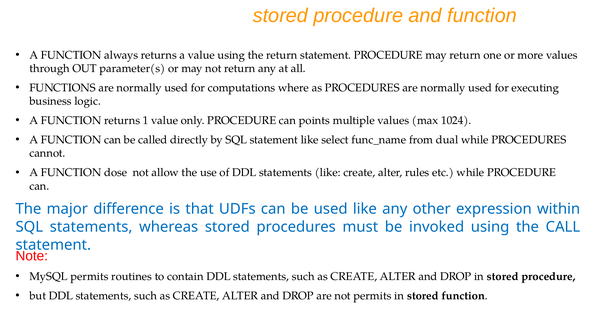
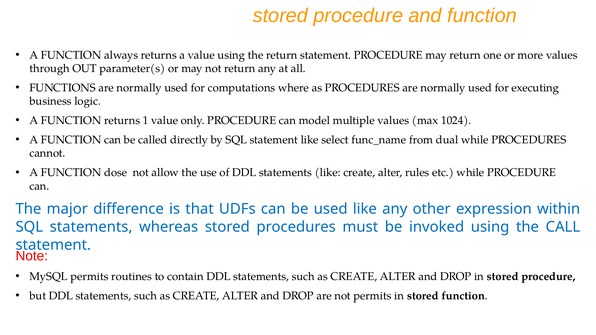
points: points -> model
